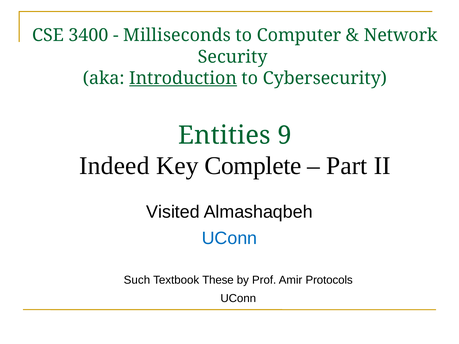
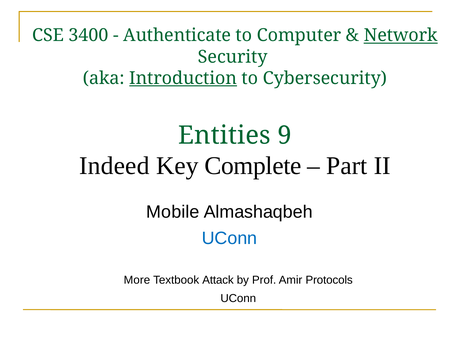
Milliseconds: Milliseconds -> Authenticate
Network underline: none -> present
Visited: Visited -> Mobile
Such: Such -> More
These: These -> Attack
